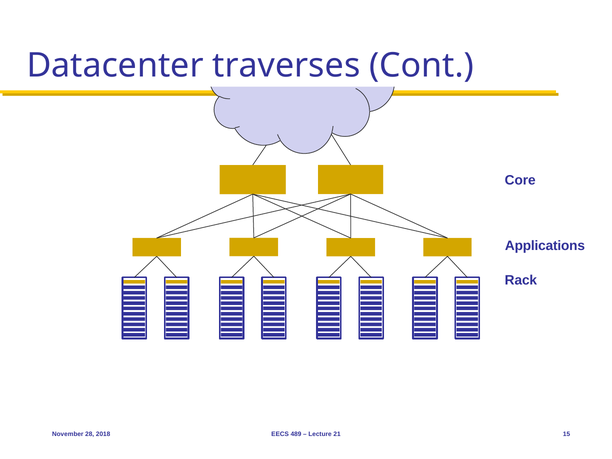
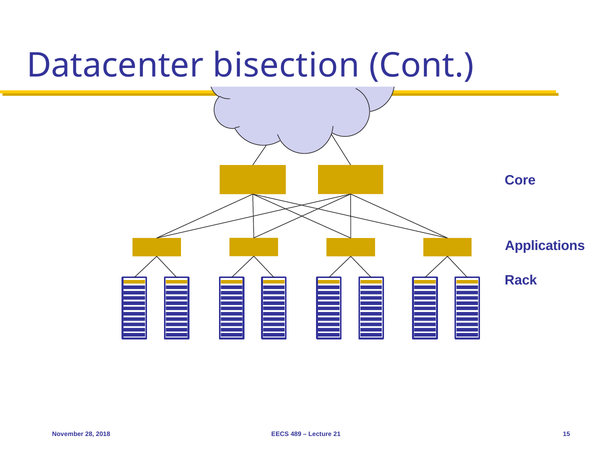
traverses: traverses -> bisection
